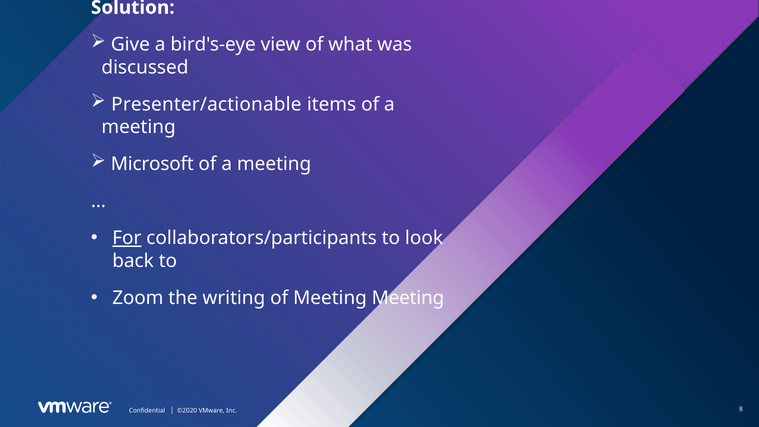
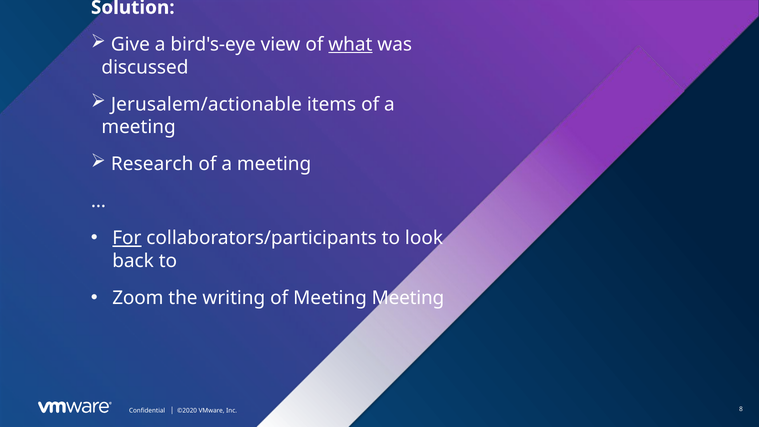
what underline: none -> present
Presenter/actionable: Presenter/actionable -> Jerusalem/actionable
Microsoft: Microsoft -> Research
